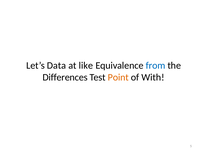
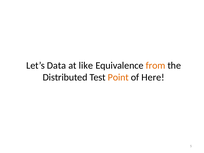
from colour: blue -> orange
Differences: Differences -> Distributed
With: With -> Here
